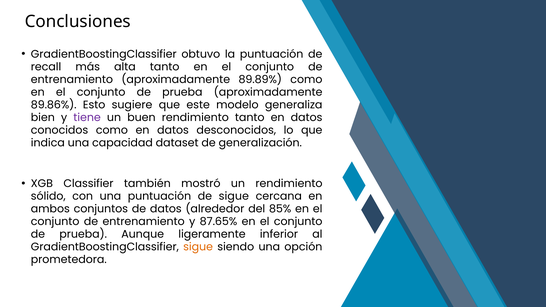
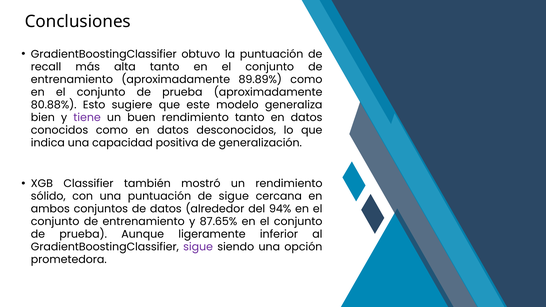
89.86%: 89.86% -> 80.88%
dataset: dataset -> positiva
85%: 85% -> 94%
sigue at (198, 247) colour: orange -> purple
